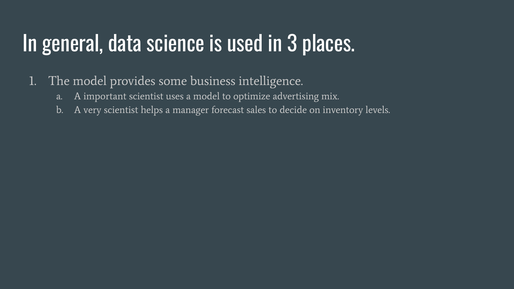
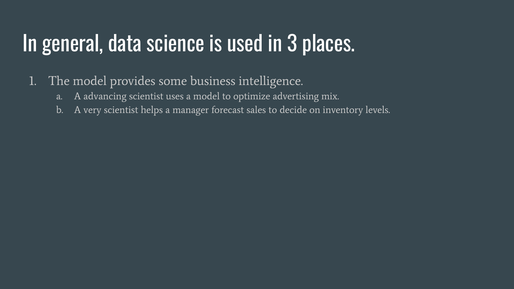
important: important -> advancing
